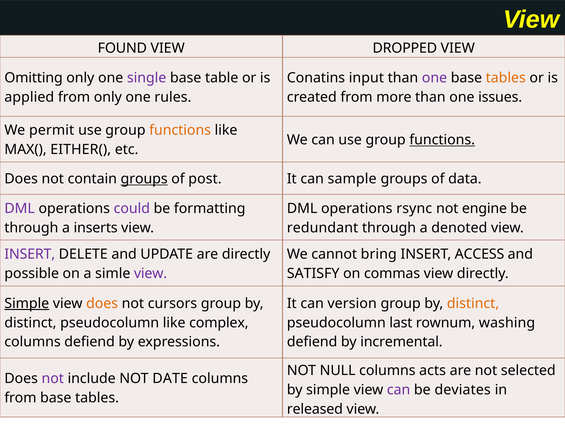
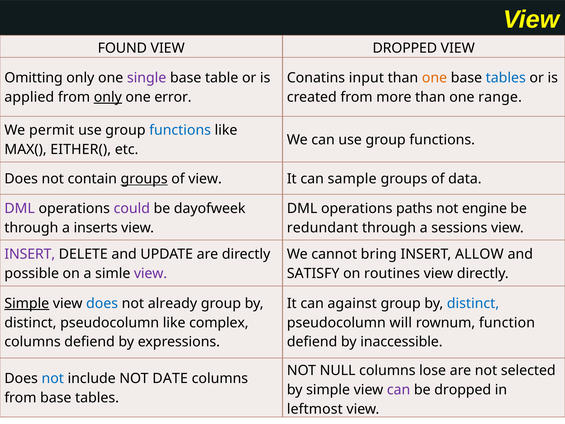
one at (434, 78) colour: purple -> orange
tables at (506, 78) colour: orange -> blue
only at (108, 97) underline: none -> present
rules: rules -> error
issues: issues -> range
functions at (180, 130) colour: orange -> blue
functions at (442, 140) underline: present -> none
of post: post -> view
formatting: formatting -> dayofweek
rsync: rsync -> paths
denoted: denoted -> sessions
ACCESS: ACCESS -> ALLOW
commas: commas -> routines
does at (102, 303) colour: orange -> blue
cursors: cursors -> already
version: version -> against
distinct at (473, 303) colour: orange -> blue
last: last -> will
washing: washing -> function
incremental: incremental -> inaccessible
acts: acts -> lose
not at (53, 378) colour: purple -> blue
be deviates: deviates -> dropped
released: released -> leftmost
